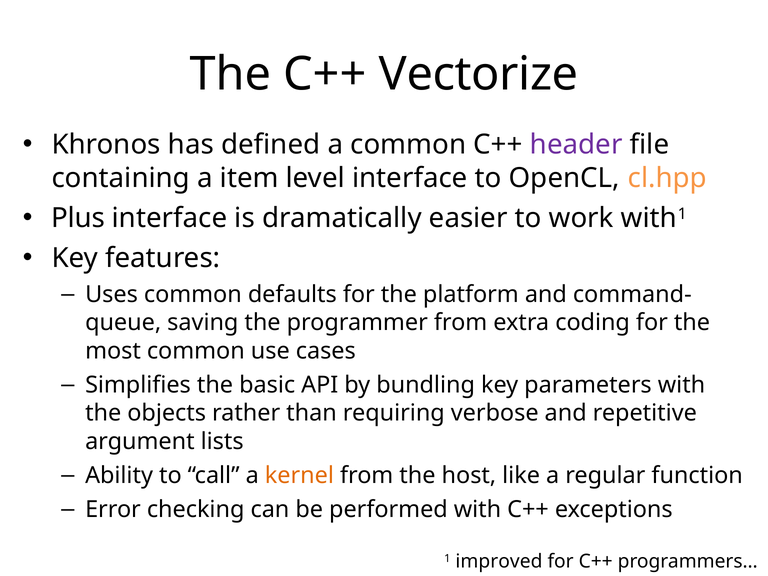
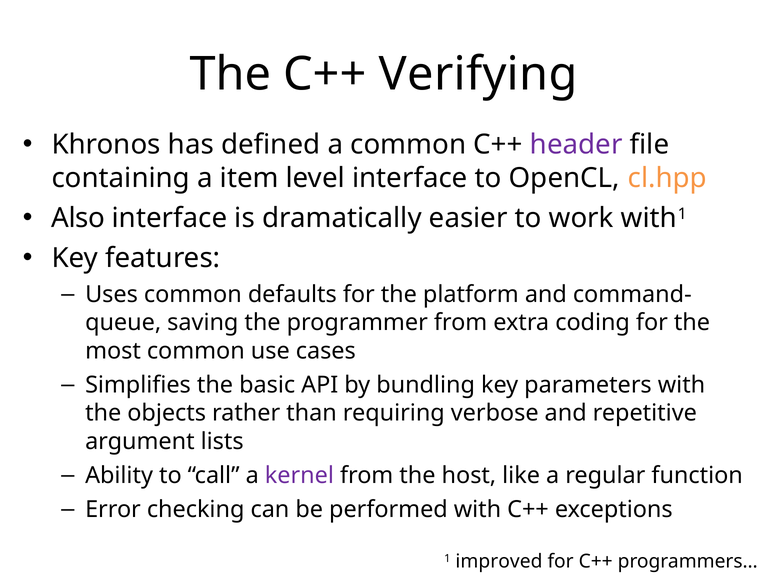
Vectorize: Vectorize -> Verifying
Plus: Plus -> Also
kernel colour: orange -> purple
